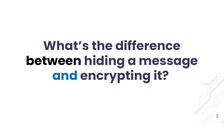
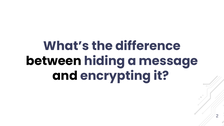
and colour: blue -> black
